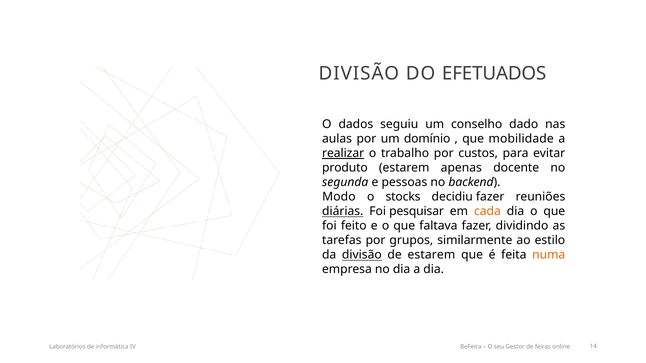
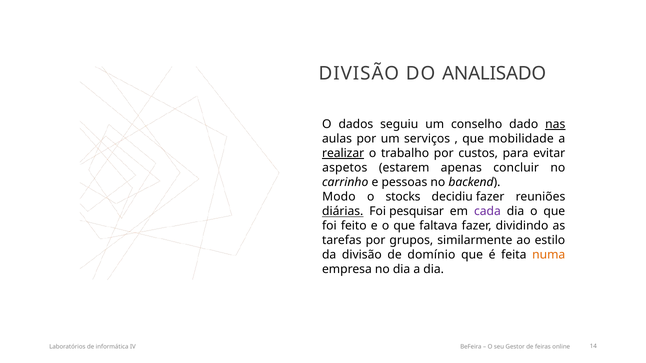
EFETUADOS: EFETUADOS -> ANALISADO
nas underline: none -> present
domínio: domínio -> serviços
produto: produto -> aspetos
docente: docente -> concluir
segunda: segunda -> carrinho
cada colour: orange -> purple
divisão at (362, 255) underline: present -> none
de estarem: estarem -> domínio
